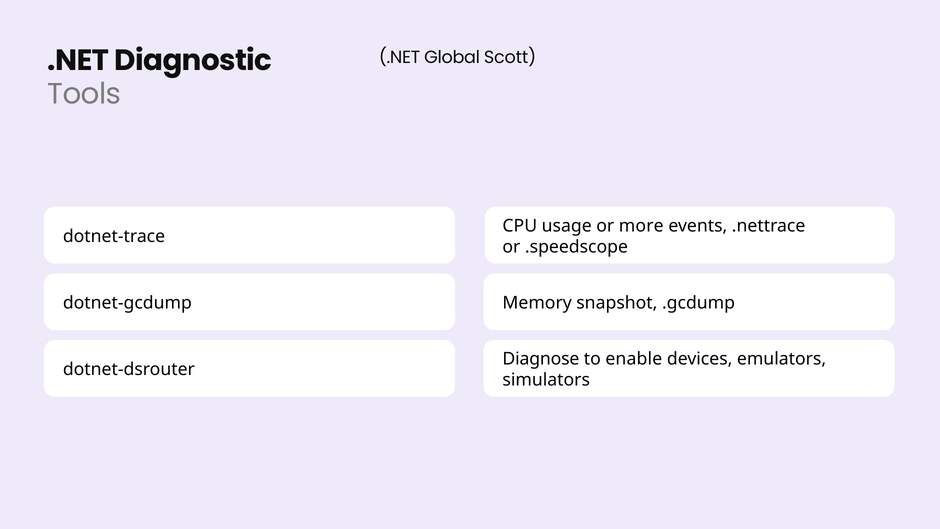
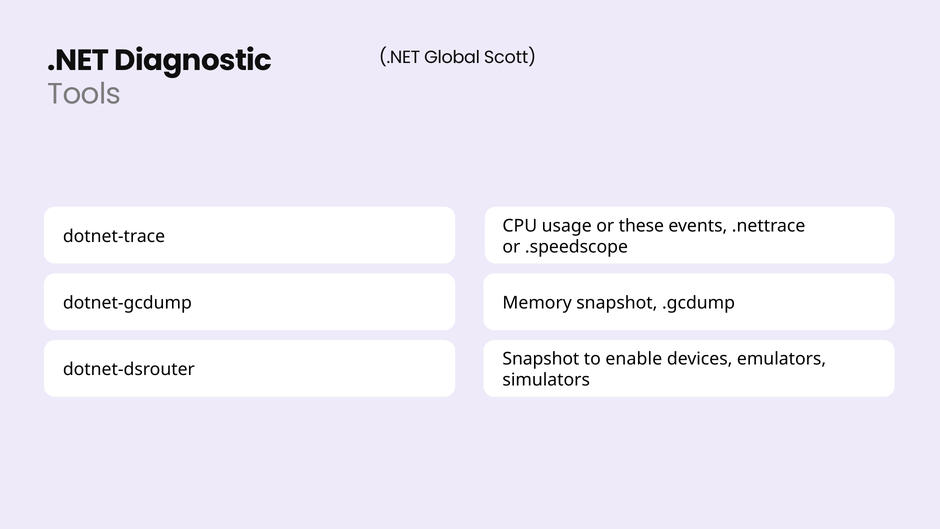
more: more -> these
Diagnose at (541, 359): Diagnose -> Snapshot
